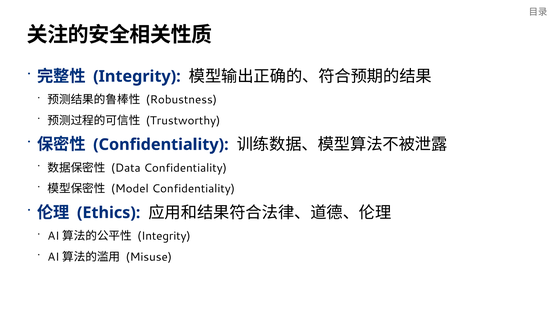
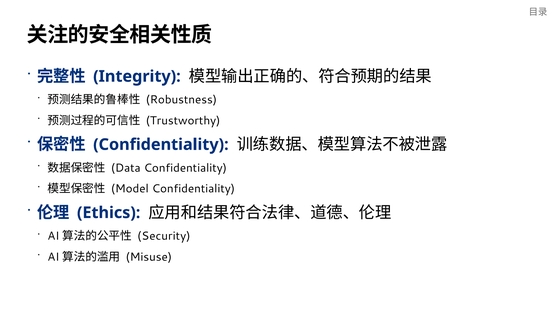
Integrity at (164, 236): Integrity -> Security
